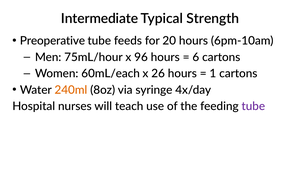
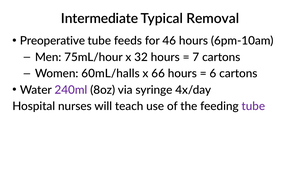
Strength: Strength -> Removal
20: 20 -> 46
96: 96 -> 32
6: 6 -> 7
60mL/each: 60mL/each -> 60mL/halls
26: 26 -> 66
1: 1 -> 6
240ml colour: orange -> purple
